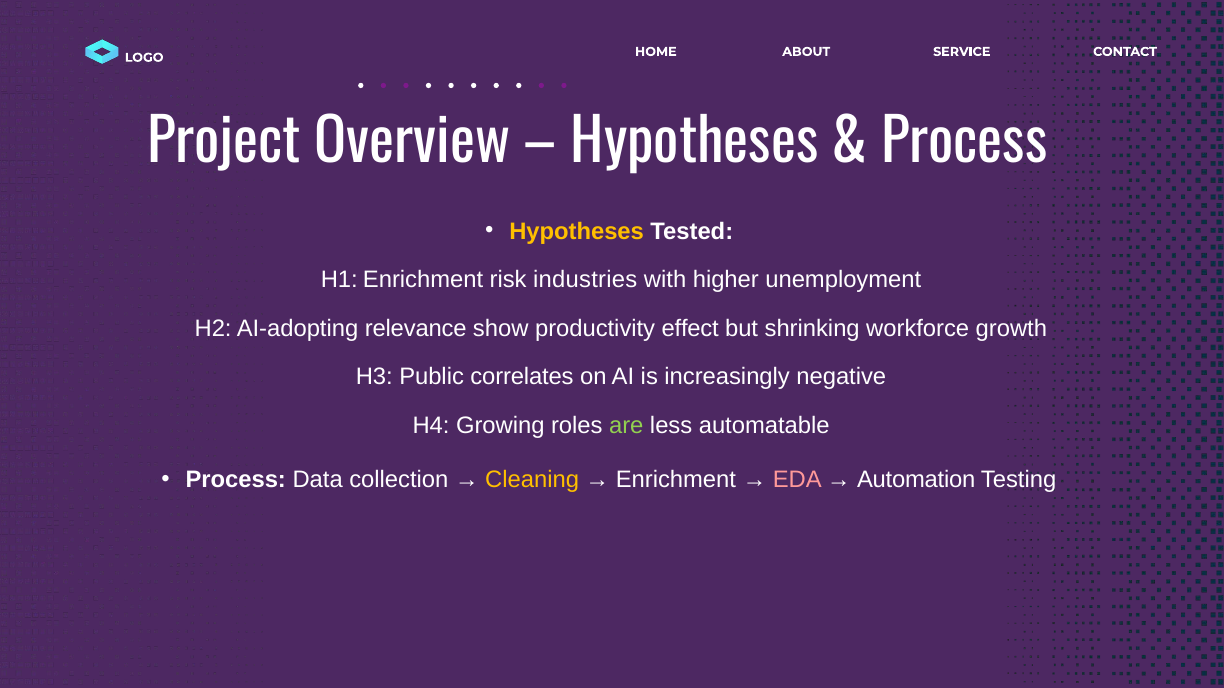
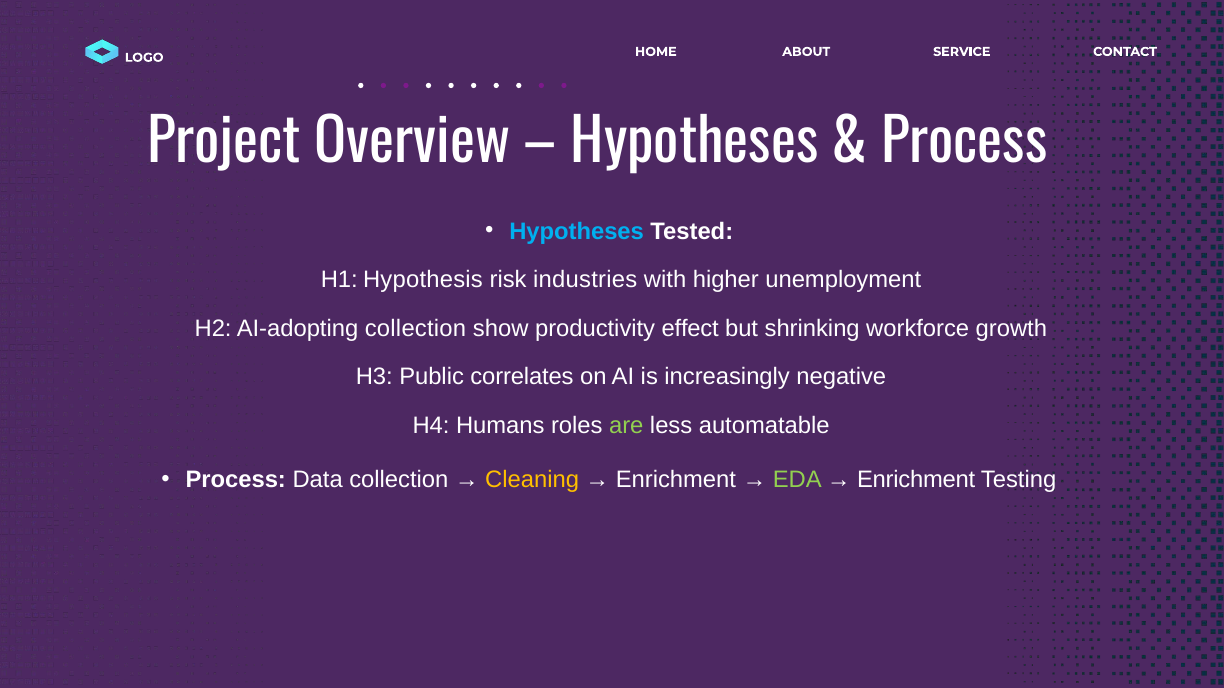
Hypotheses at (577, 232) colour: yellow -> light blue
H1 Enrichment: Enrichment -> Hypothesis
AI-adopting relevance: relevance -> collection
Growing: Growing -> Humans
EDA colour: pink -> light green
Automation at (916, 480): Automation -> Enrichment
